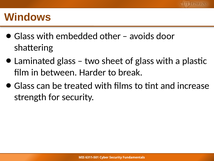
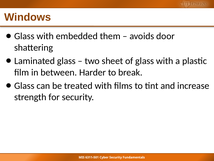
other: other -> them
